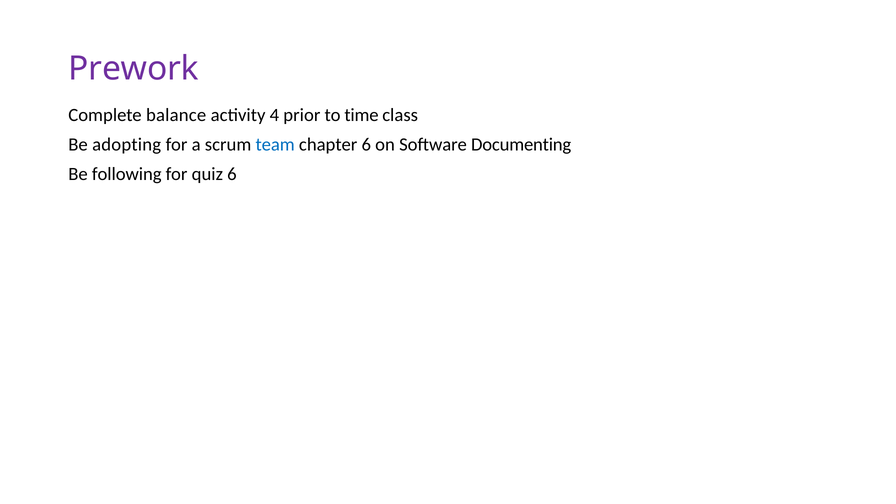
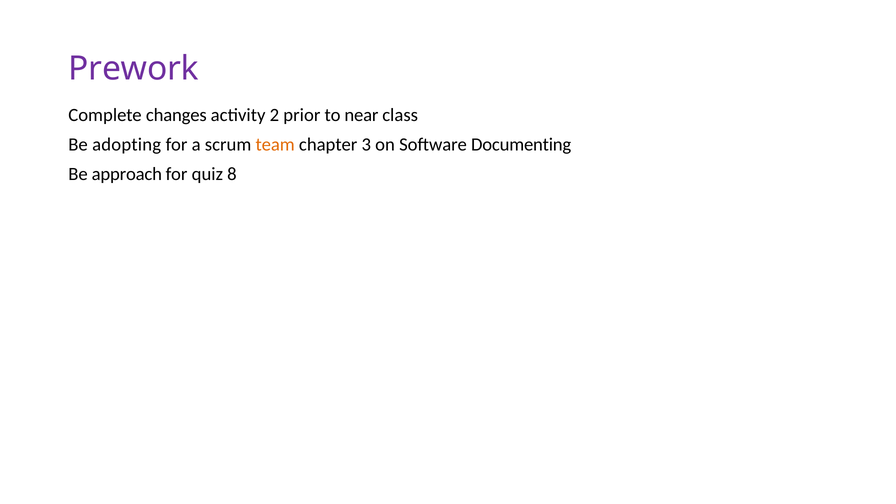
balance: balance -> changes
4: 4 -> 2
time: time -> near
team colour: blue -> orange
chapter 6: 6 -> 3
following: following -> approach
quiz 6: 6 -> 8
